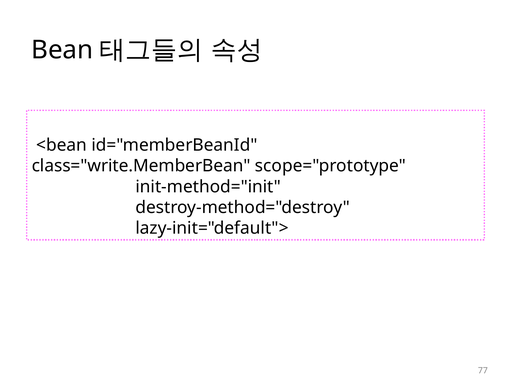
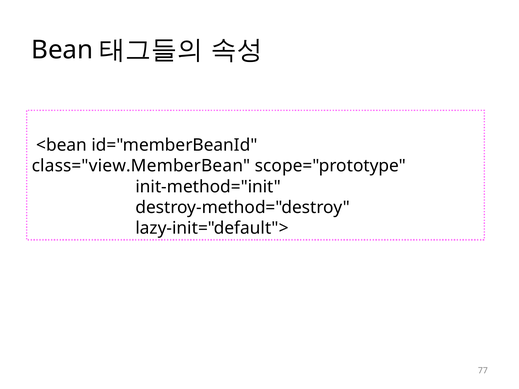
class="write.MemberBean: class="write.MemberBean -> class="view.MemberBean
